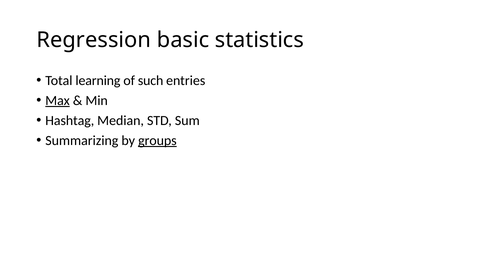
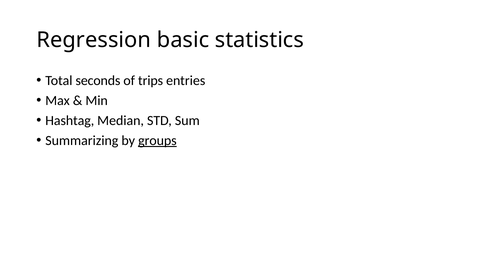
learning: learning -> seconds
such: such -> trips
Max underline: present -> none
